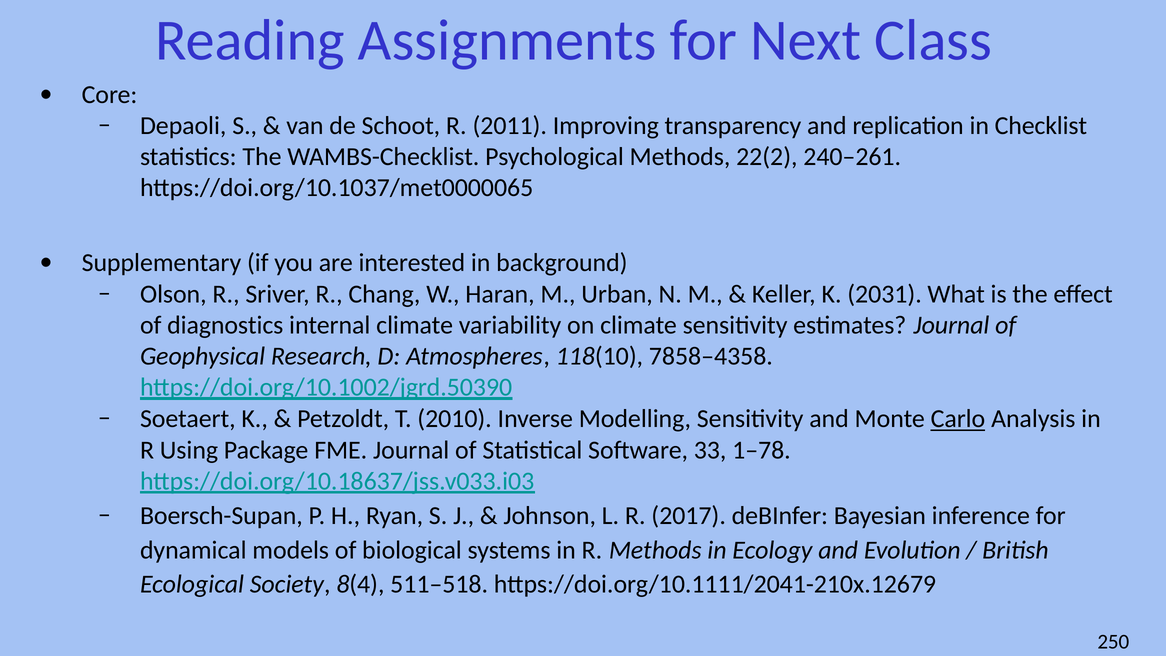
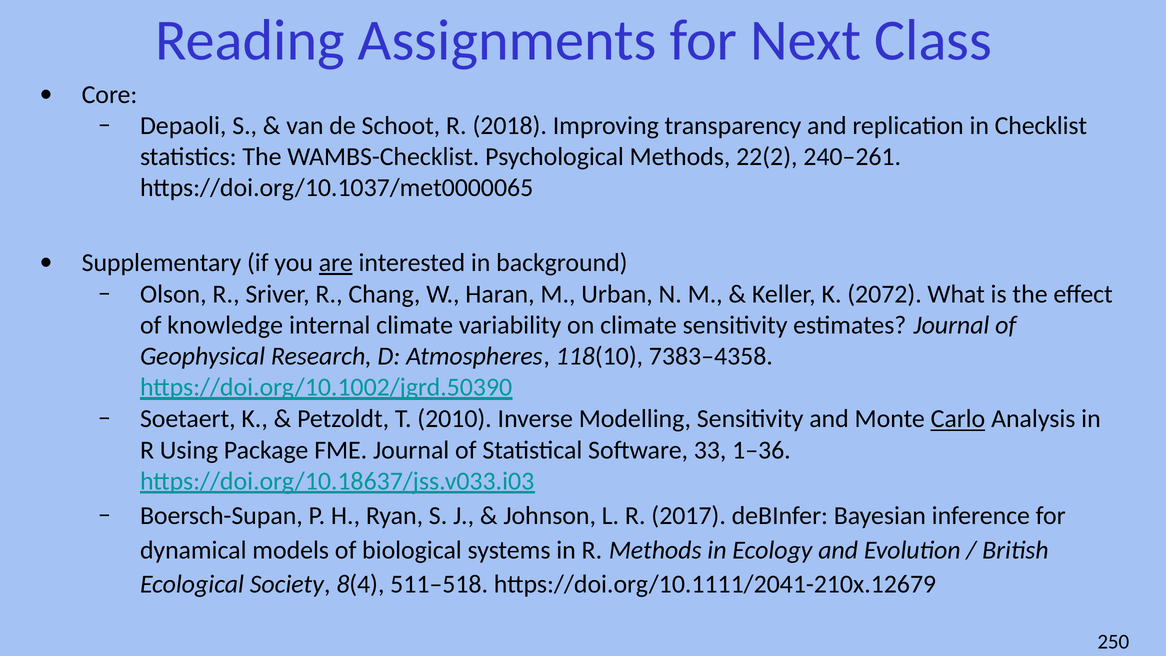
2011: 2011 -> 2018
are underline: none -> present
2031: 2031 -> 2072
diagnostics: diagnostics -> knowledge
7858–4358: 7858–4358 -> 7383–4358
1–78: 1–78 -> 1–36
